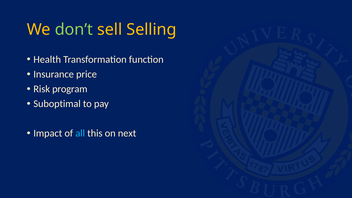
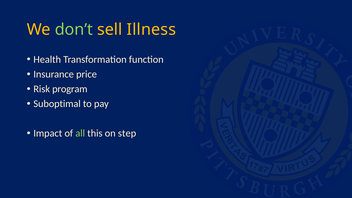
Selling: Selling -> Illness
all colour: light blue -> light green
next: next -> step
